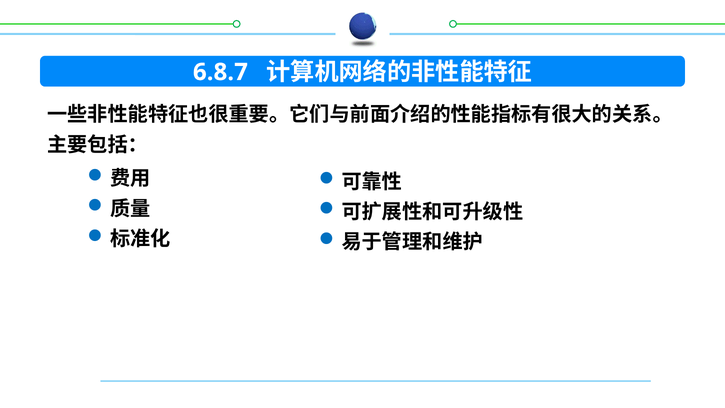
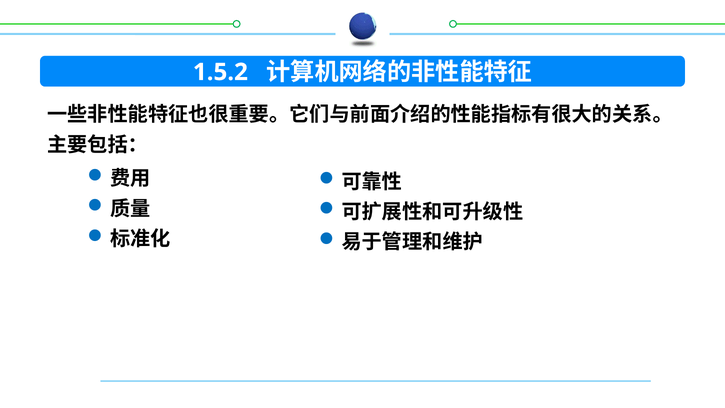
6.8.7: 6.8.7 -> 1.5.2
